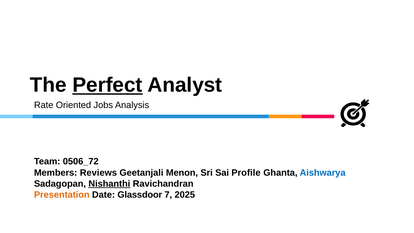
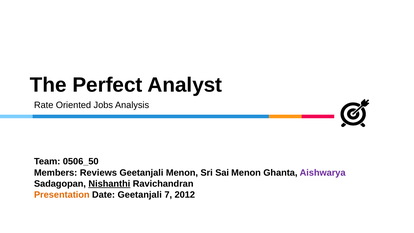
Perfect underline: present -> none
0506_72: 0506_72 -> 0506_50
Sai Profile: Profile -> Menon
Aishwarya colour: blue -> purple
Date Glassdoor: Glassdoor -> Geetanjali
2025: 2025 -> 2012
